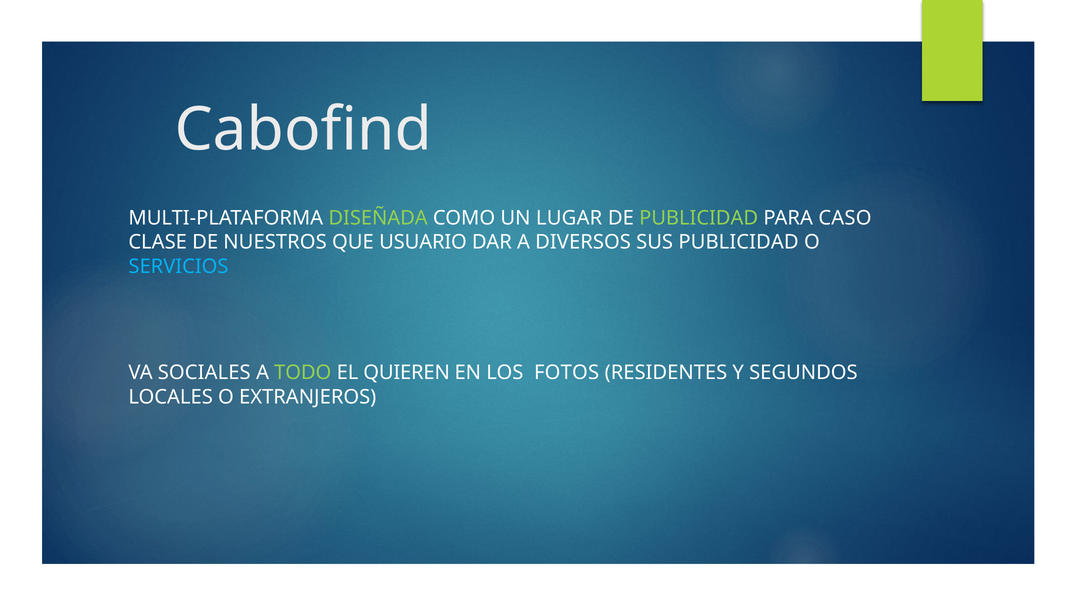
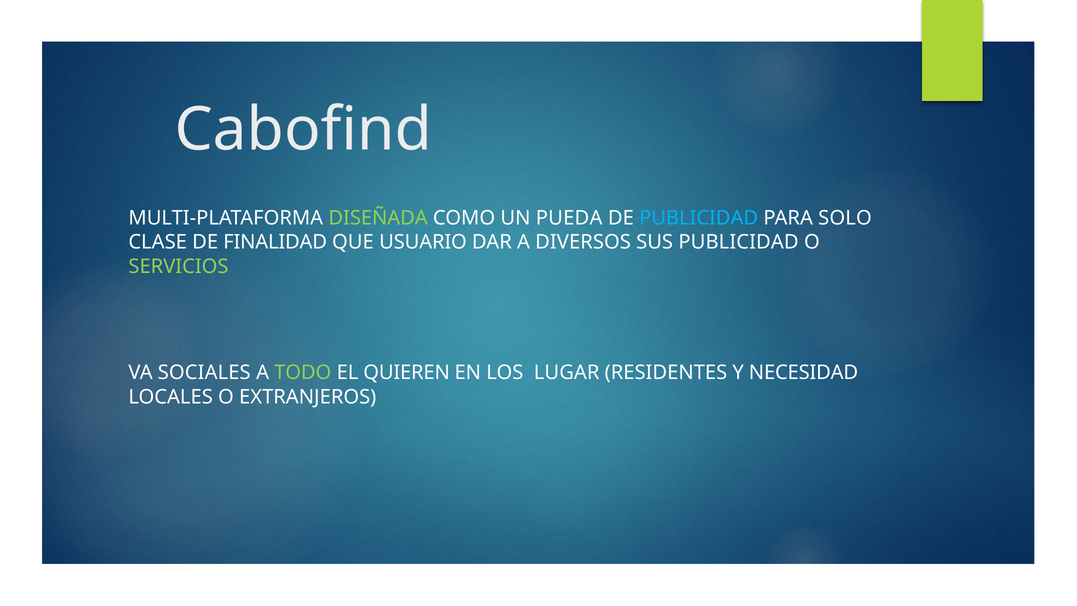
LUGAR: LUGAR -> PUEDA
PUBLICIDAD at (699, 218) colour: light green -> light blue
CASO: CASO -> SOLO
NUESTROS: NUESTROS -> FINALIDAD
SERVICIOS colour: light blue -> light green
FOTOS: FOTOS -> LUGAR
SEGUNDOS: SEGUNDOS -> NECESIDAD
